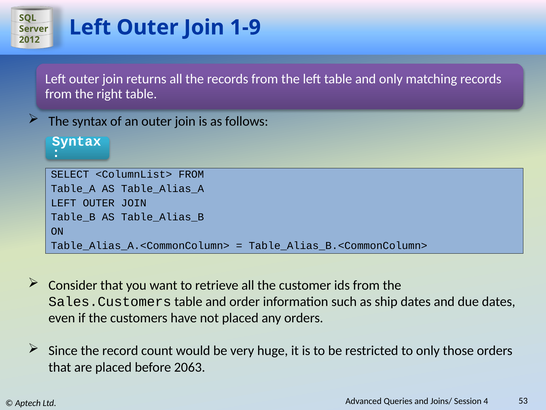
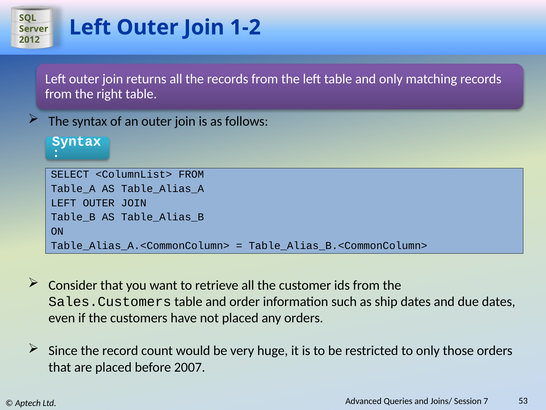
1-9: 1-9 -> 1-2
2063: 2063 -> 2007
4: 4 -> 7
